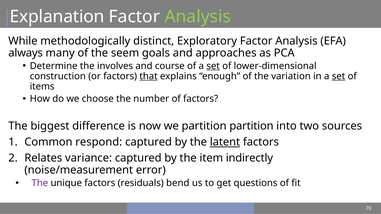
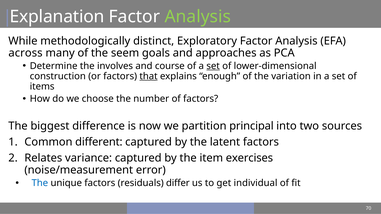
always: always -> across
set at (339, 76) underline: present -> none
partition partition: partition -> principal
respond: respond -> different
latent underline: present -> none
indirectly: indirectly -> exercises
The at (40, 183) colour: purple -> blue
bend: bend -> differ
questions: questions -> individual
